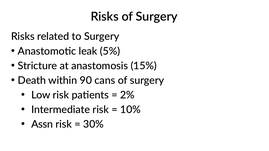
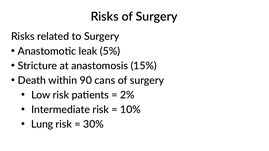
Assn: Assn -> Lung
